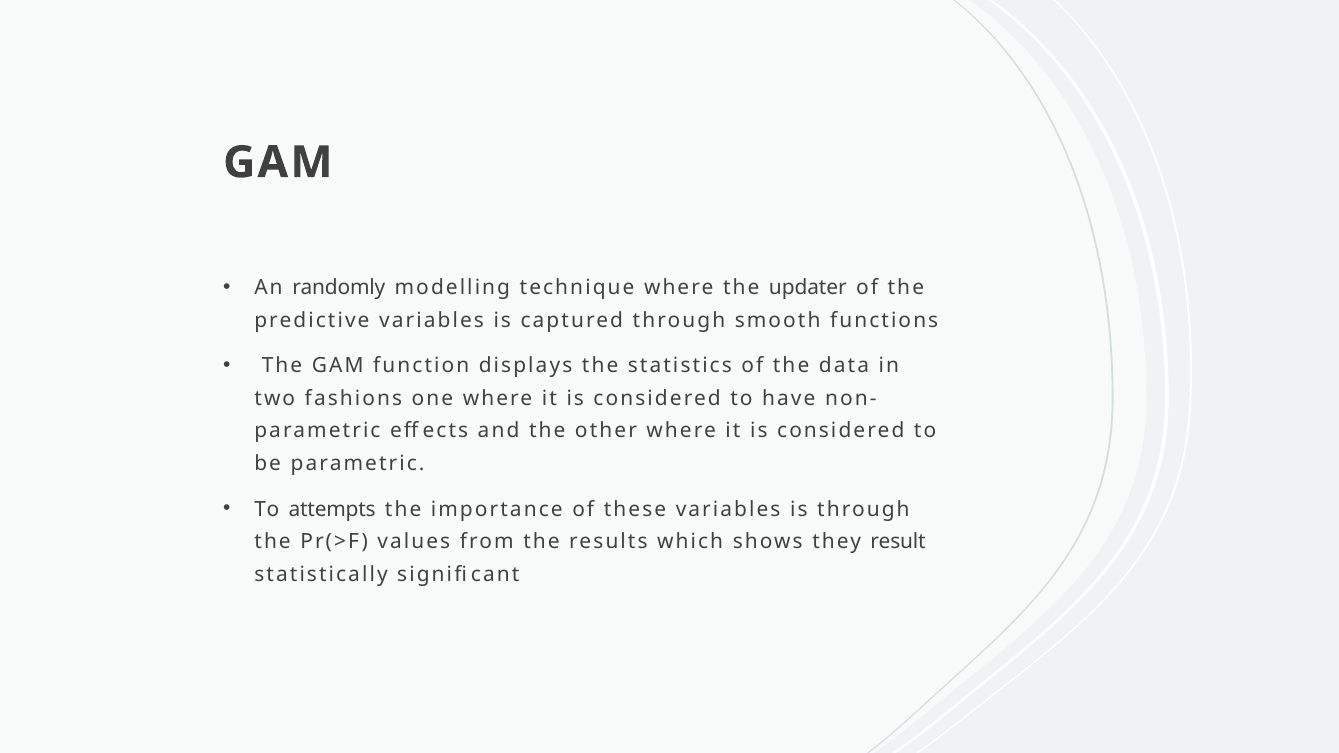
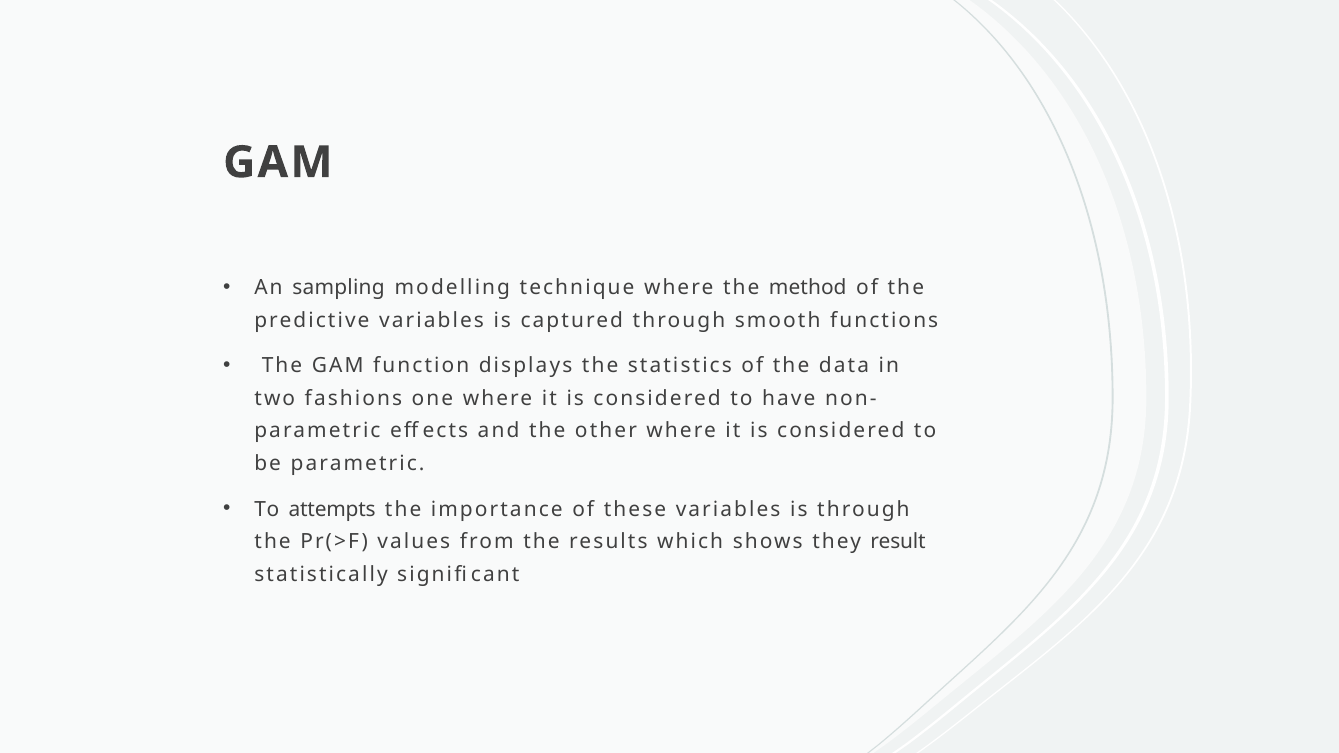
randomly: randomly -> sampling
updater: updater -> method
